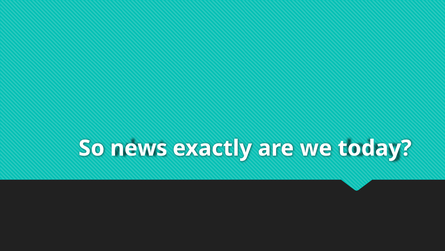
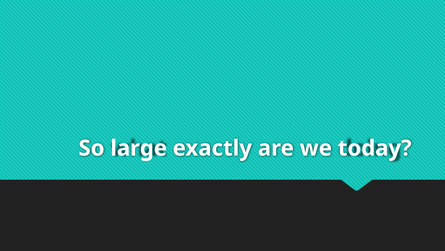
news: news -> large
